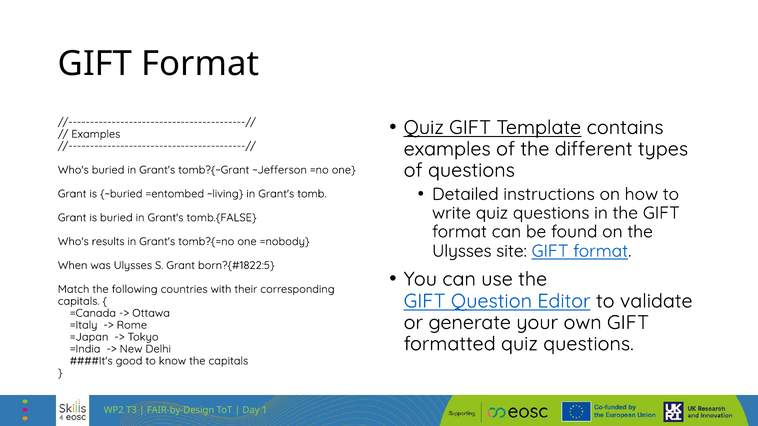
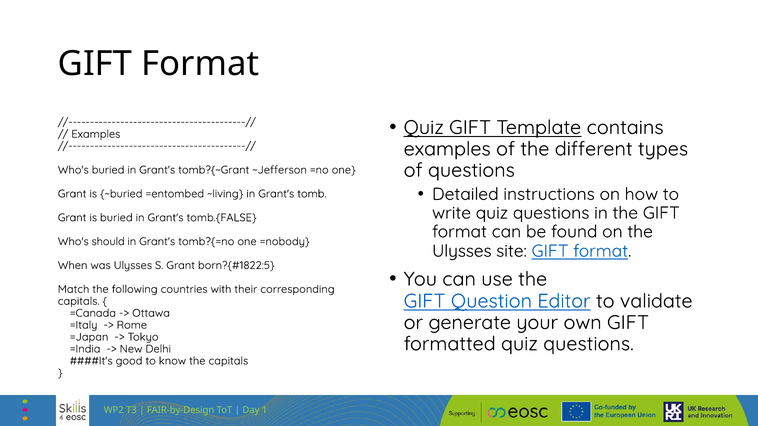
results: results -> should
